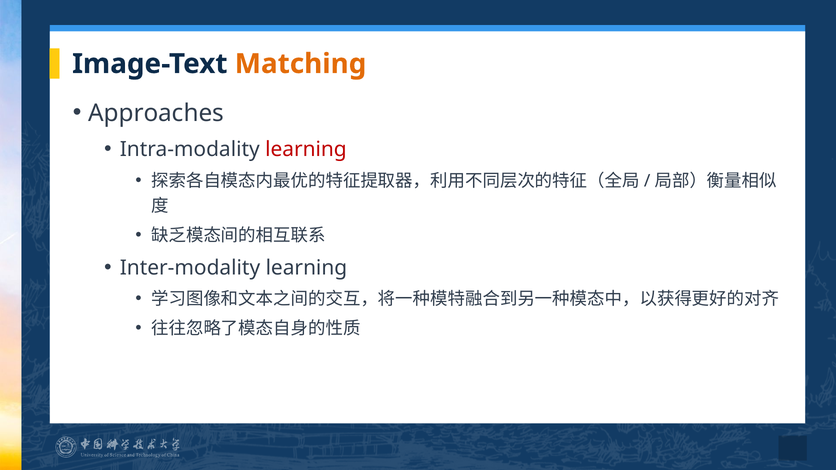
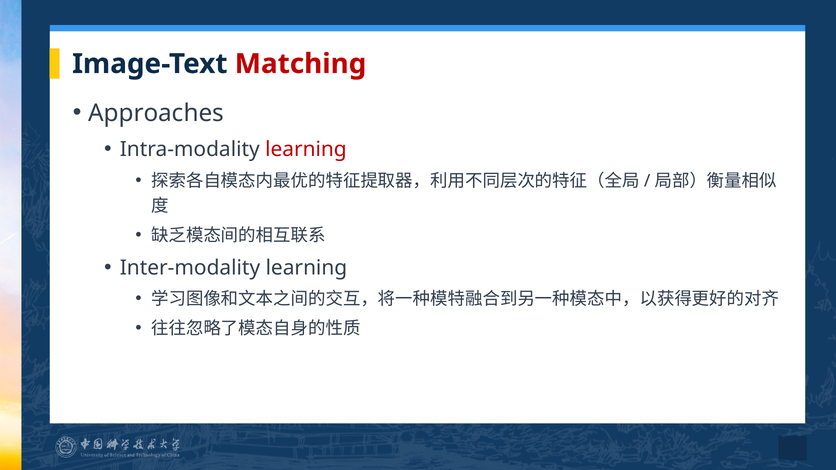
Matching colour: orange -> red
